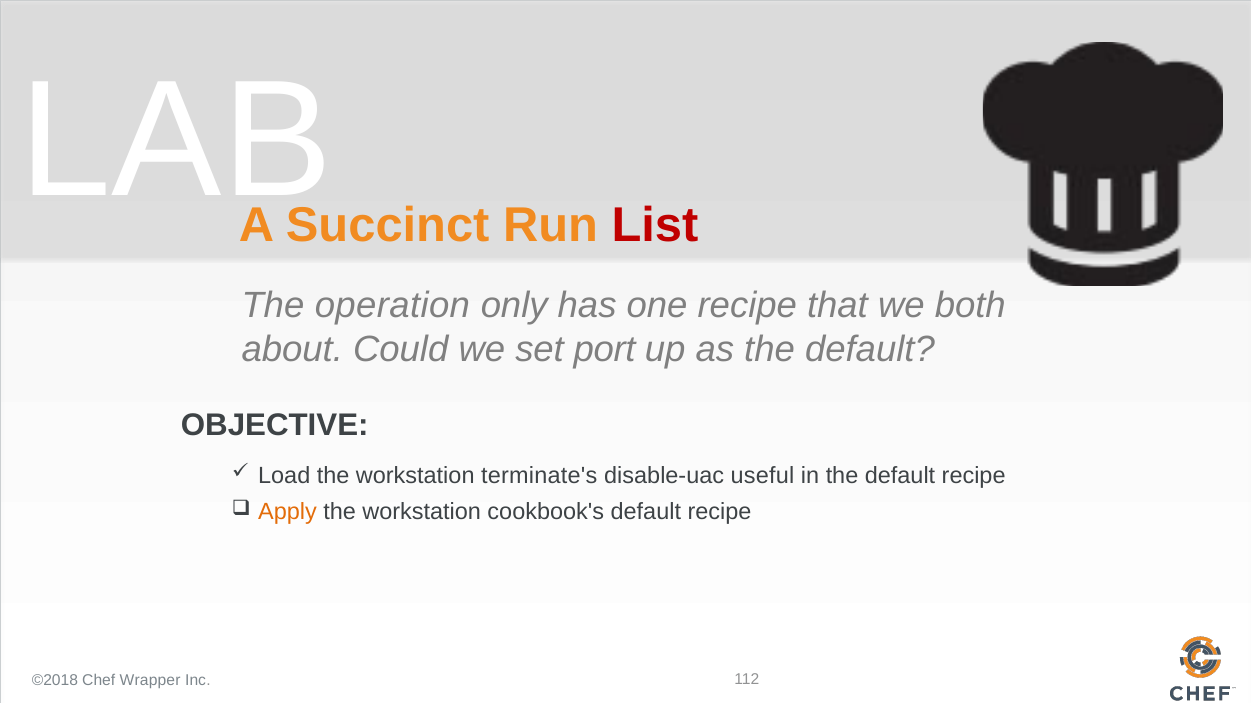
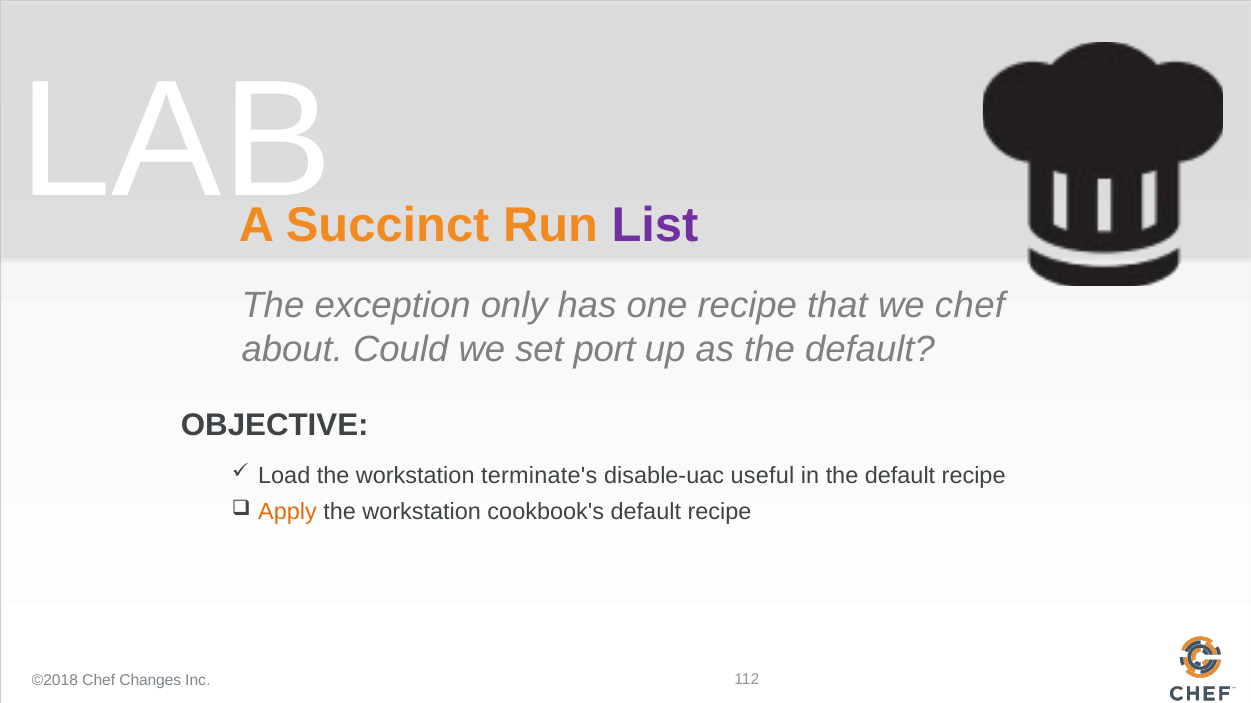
List colour: red -> purple
operation: operation -> exception
we both: both -> chef
Wrapper: Wrapper -> Changes
